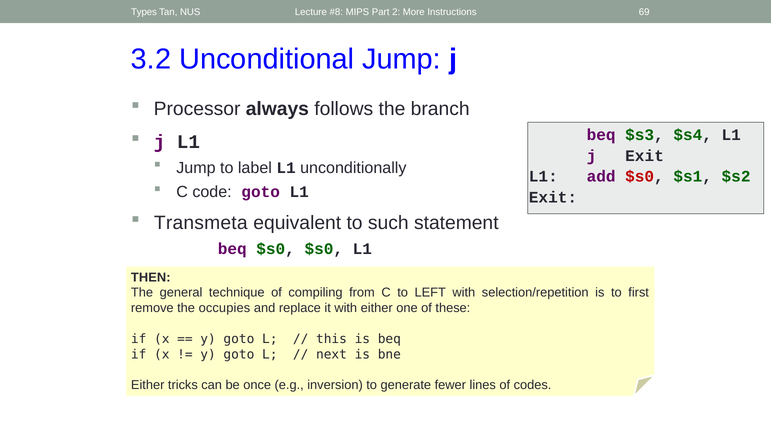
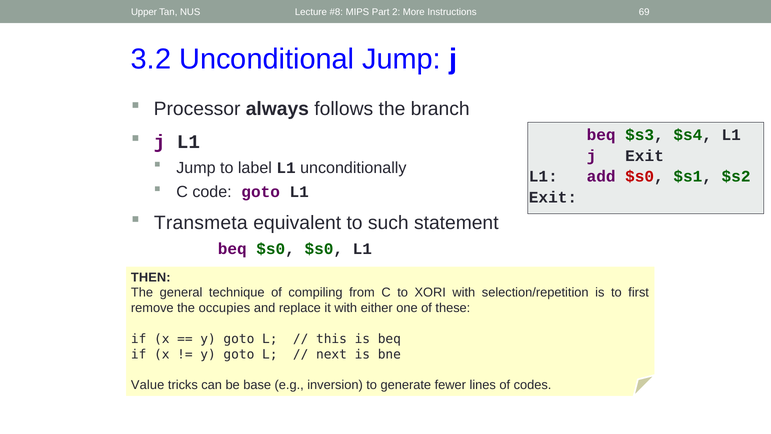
Types: Types -> Upper
LEFT: LEFT -> XORI
Either at (148, 385): Either -> Value
once: once -> base
